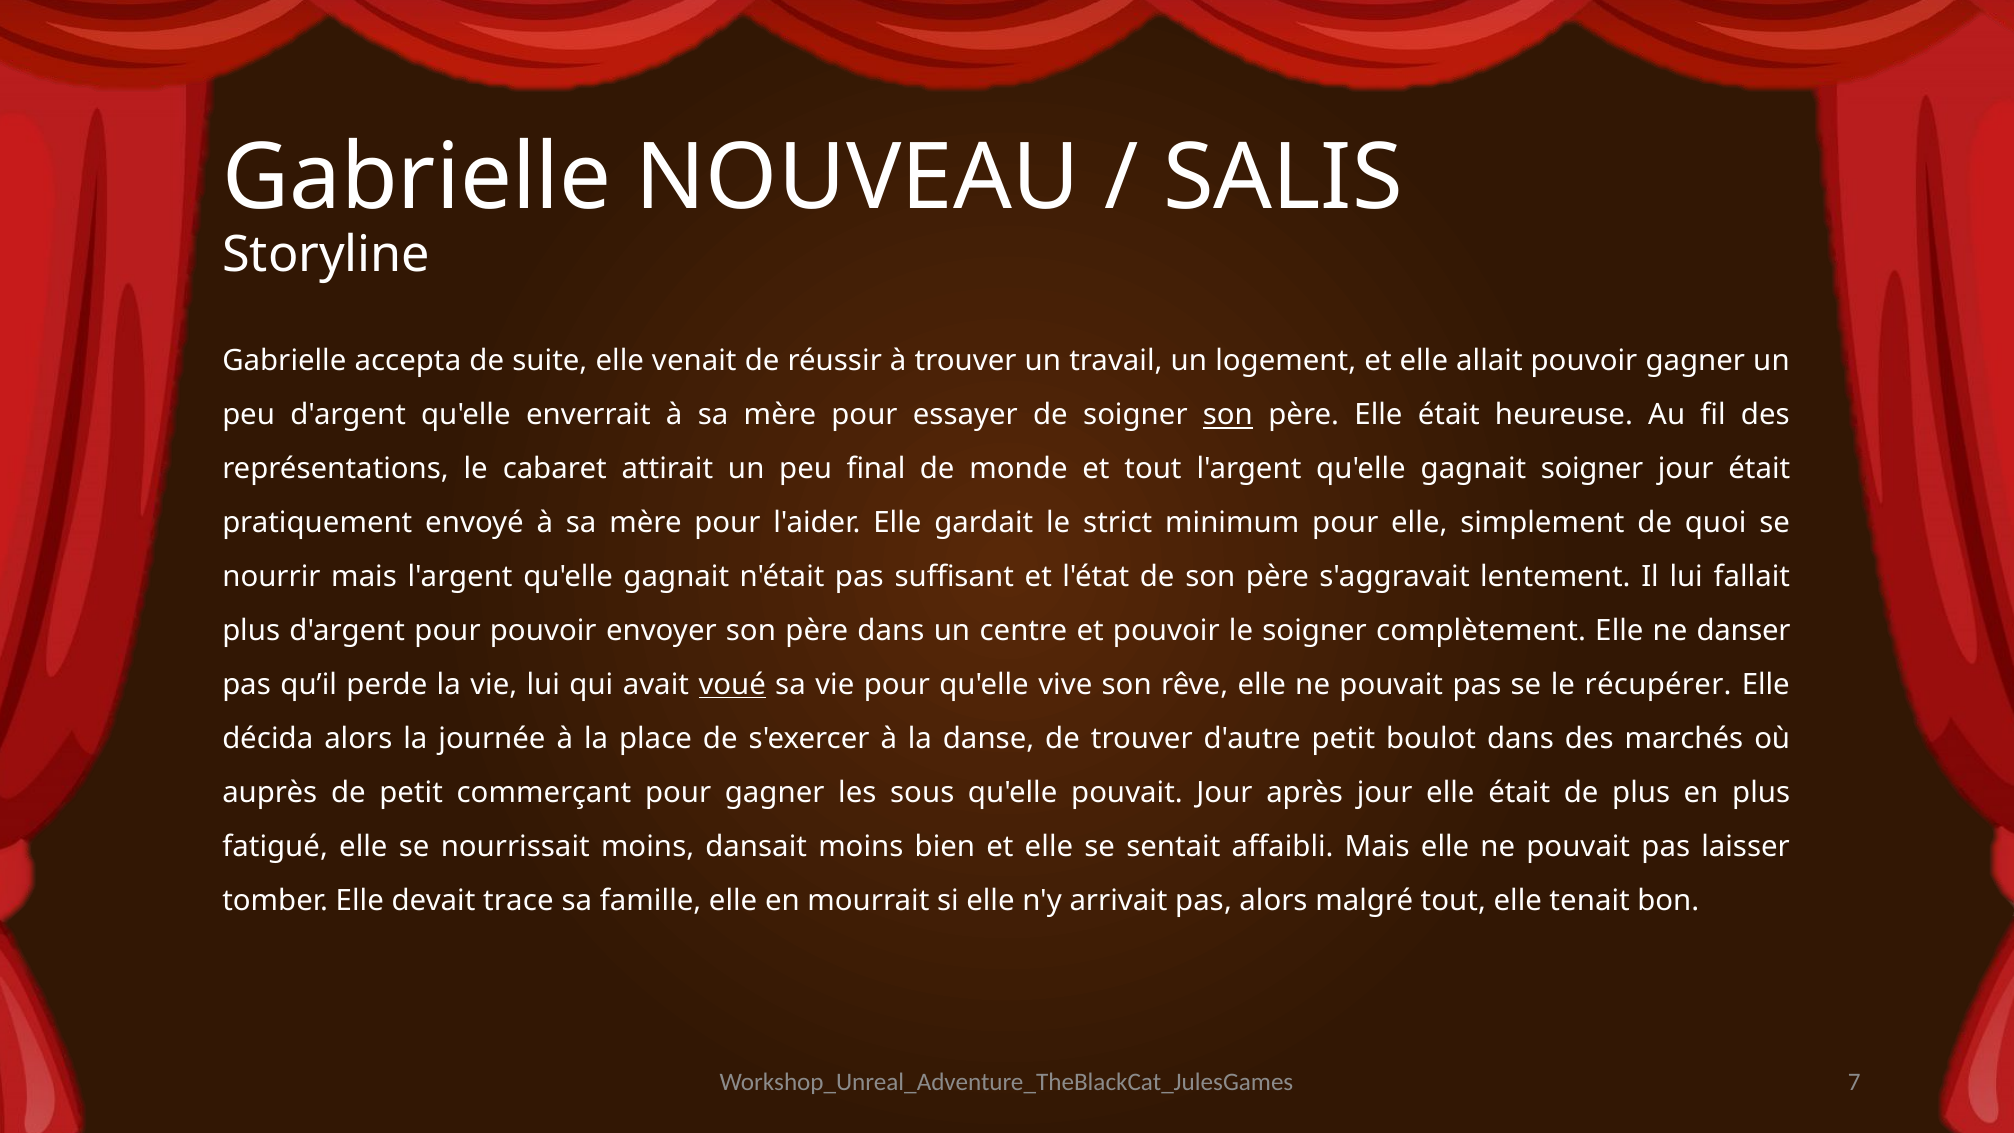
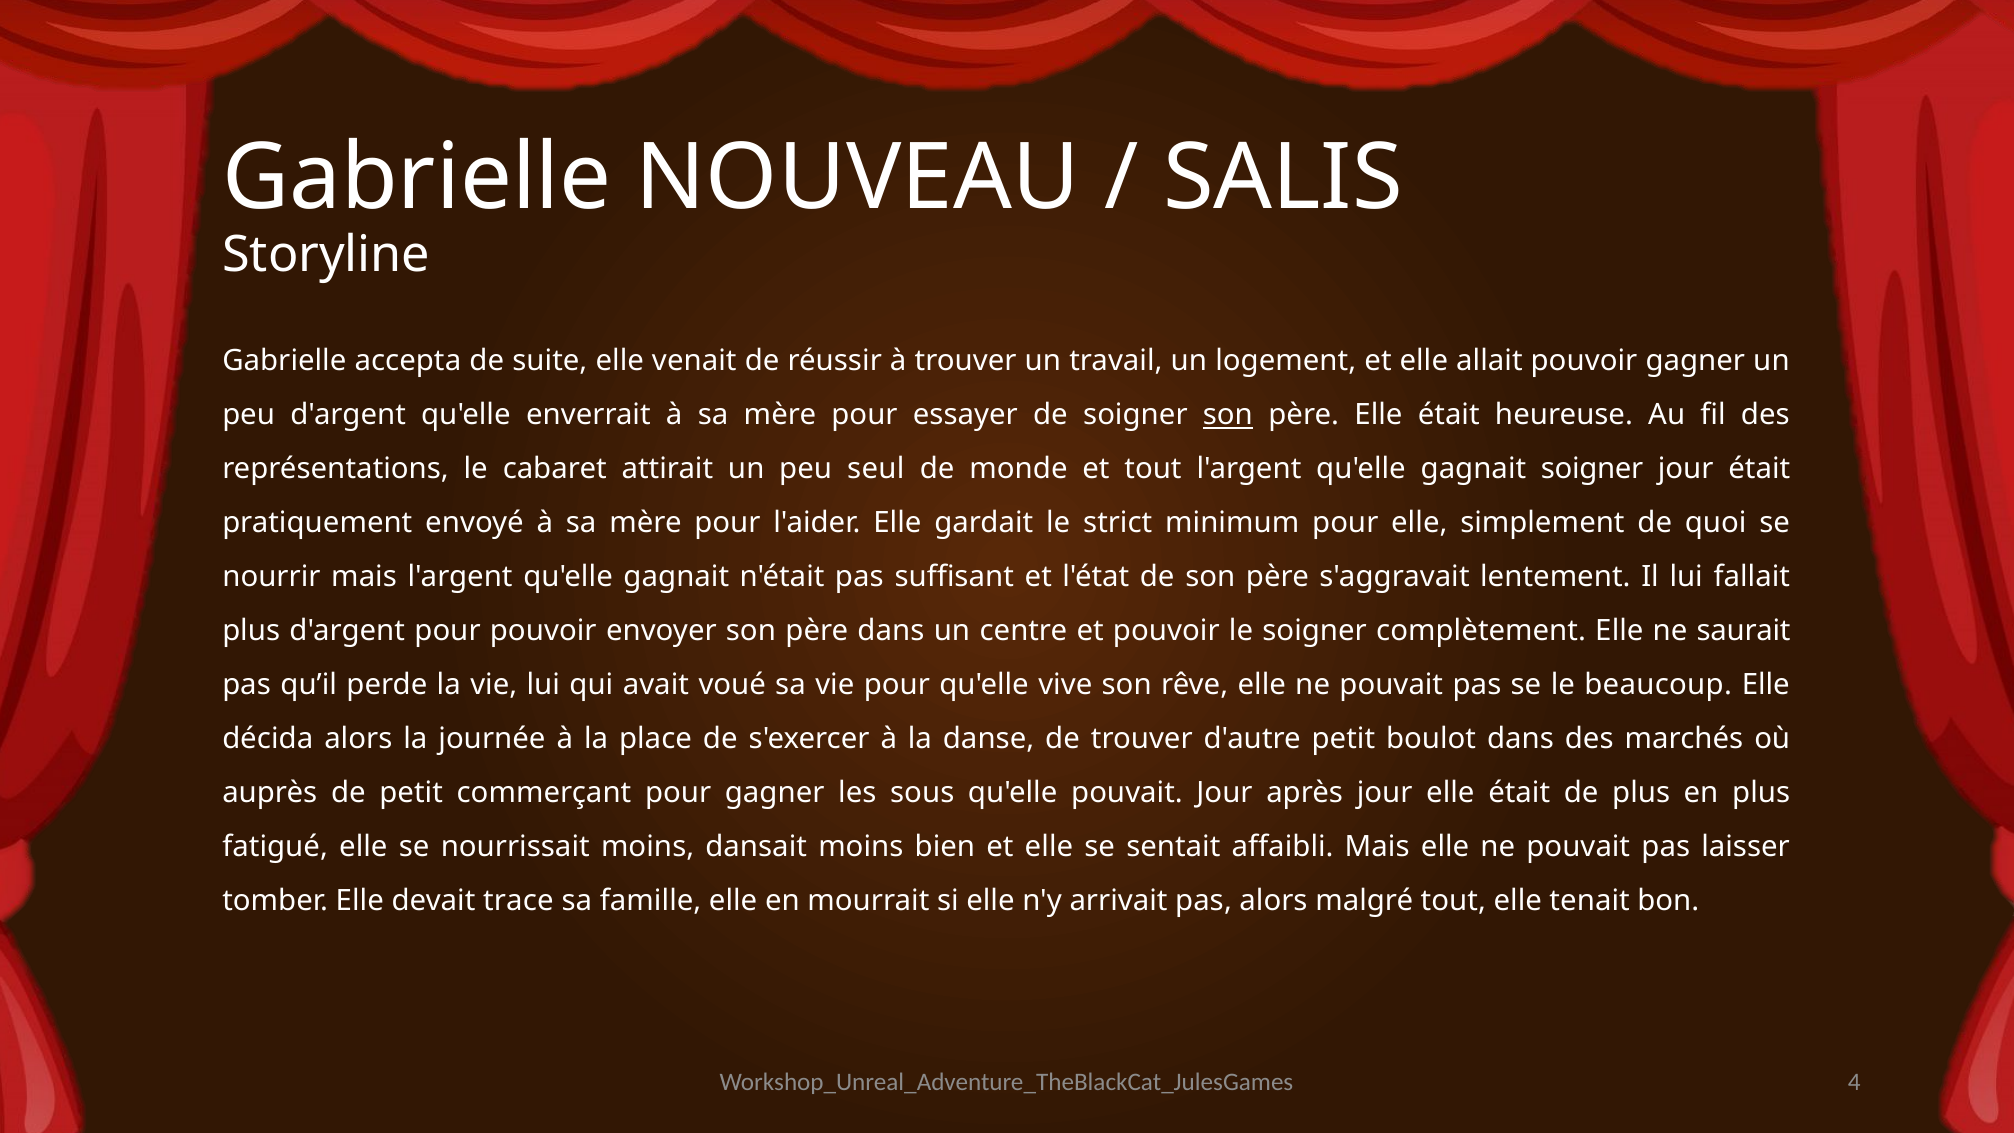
final: final -> seul
danser: danser -> saurait
voué underline: present -> none
récupérer: récupérer -> beaucoup
7: 7 -> 4
